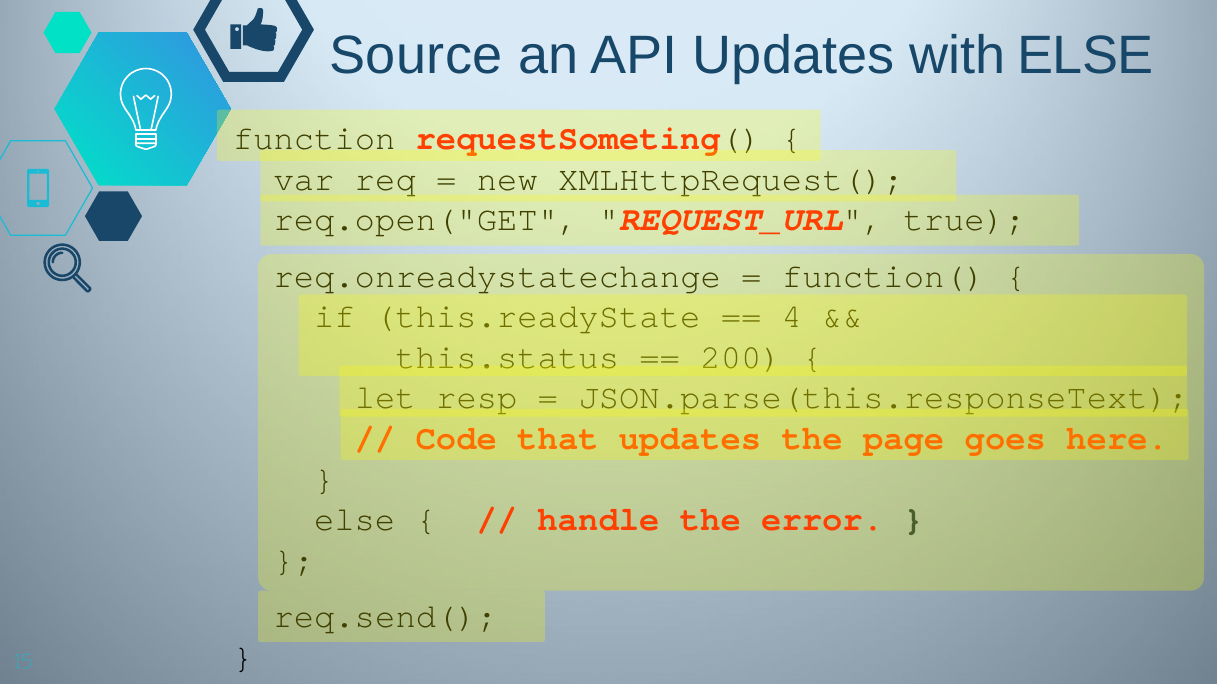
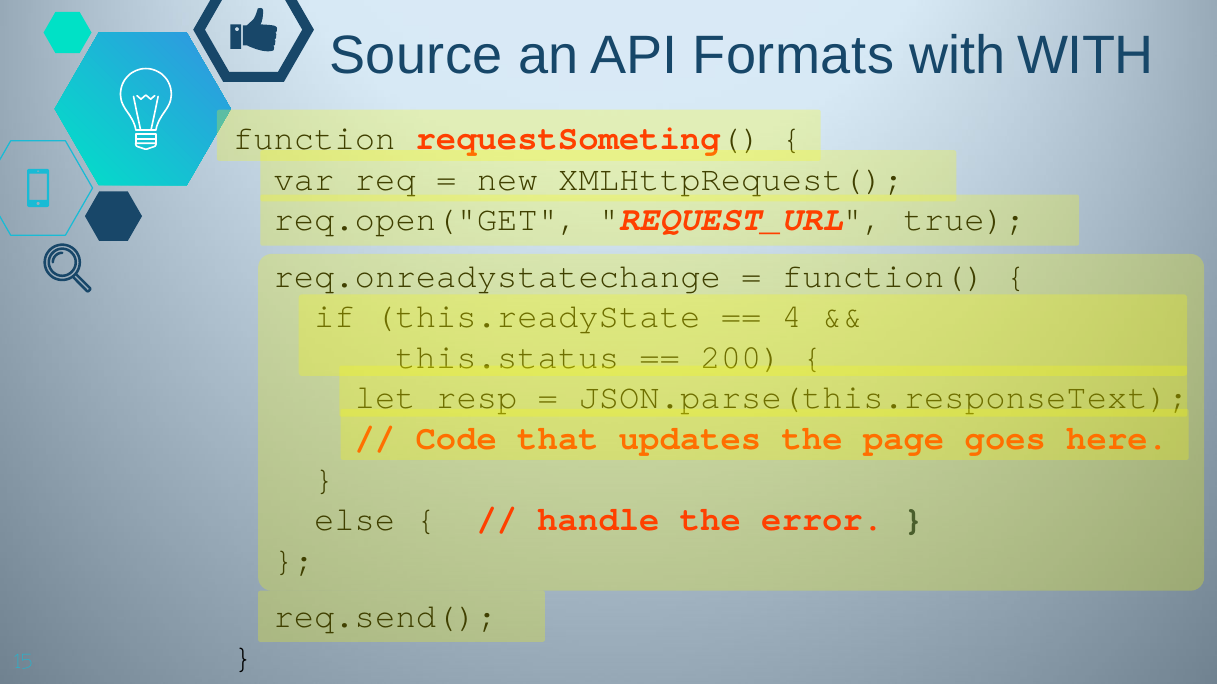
API Updates: Updates -> Formats
with ELSE: ELSE -> WITH
